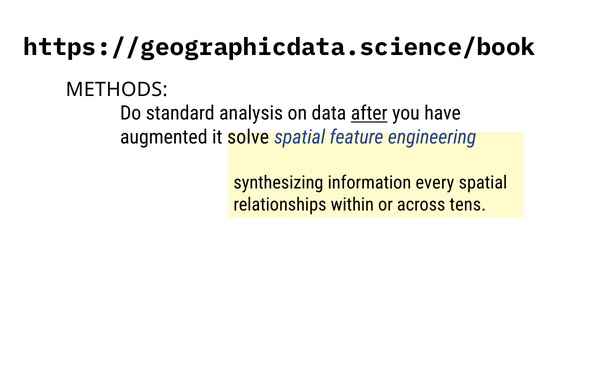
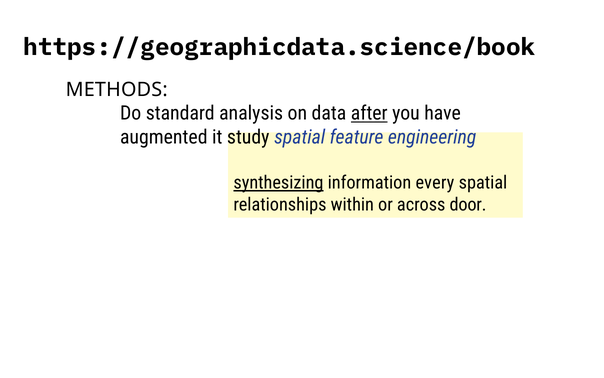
solve: solve -> study
synthesizing underline: none -> present
tens: tens -> door
